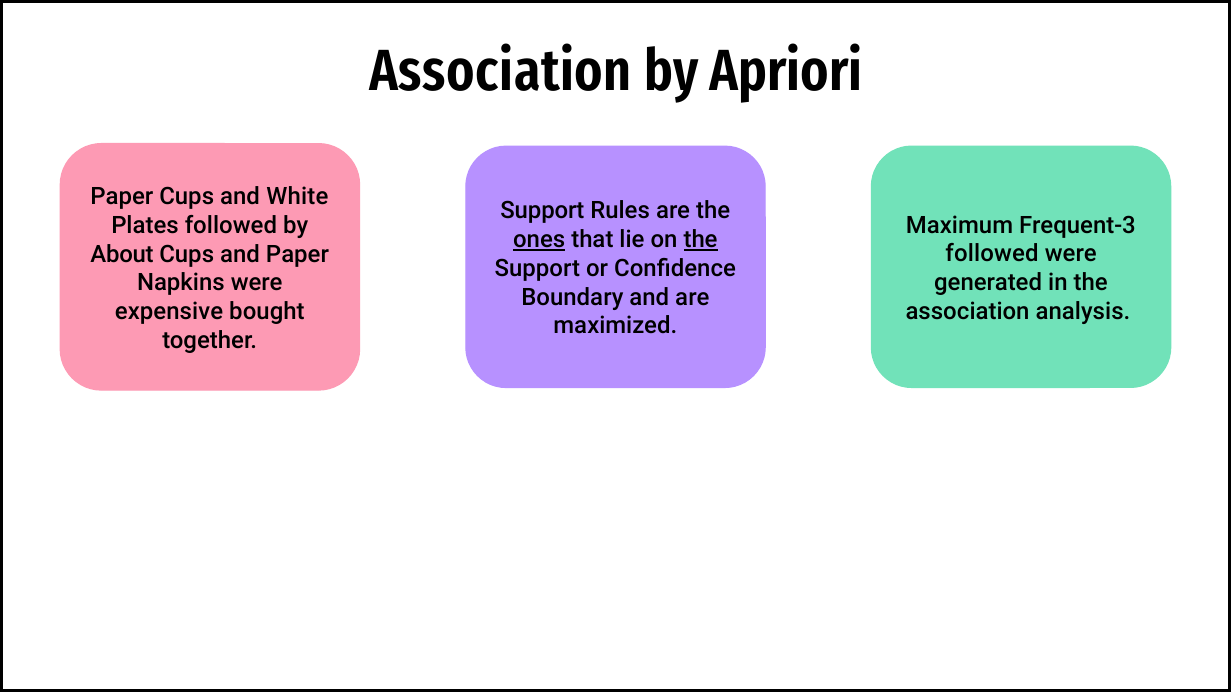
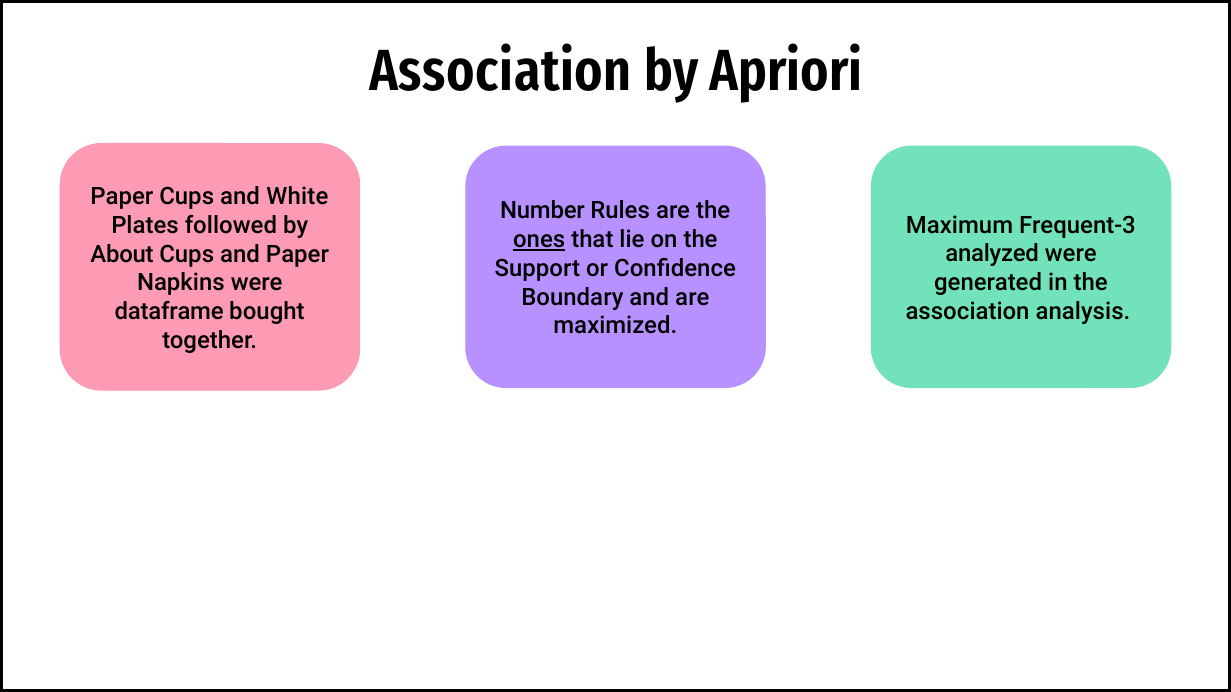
Support at (542, 211): Support -> Number
the at (701, 240) underline: present -> none
followed at (992, 254): followed -> analyzed
expensive: expensive -> dataframe
